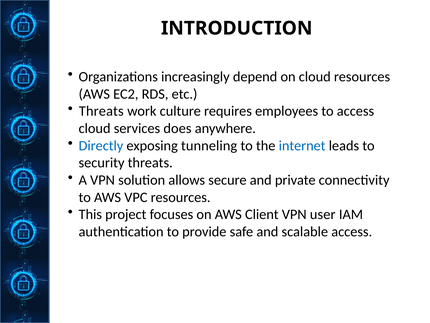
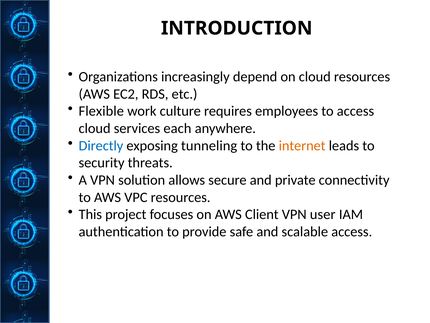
Threats at (101, 111): Threats -> Flexible
does: does -> each
internet colour: blue -> orange
